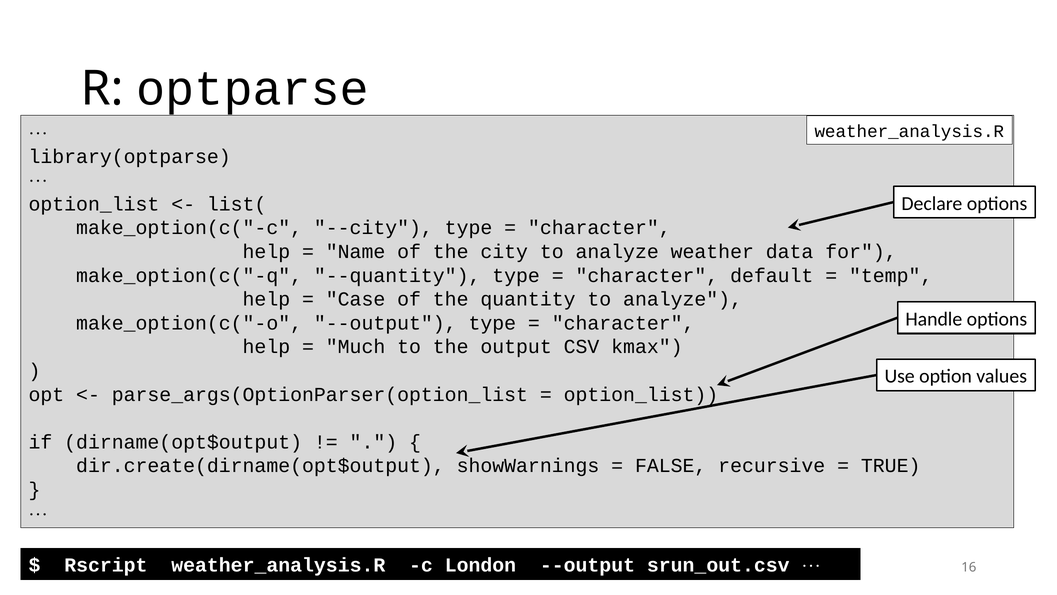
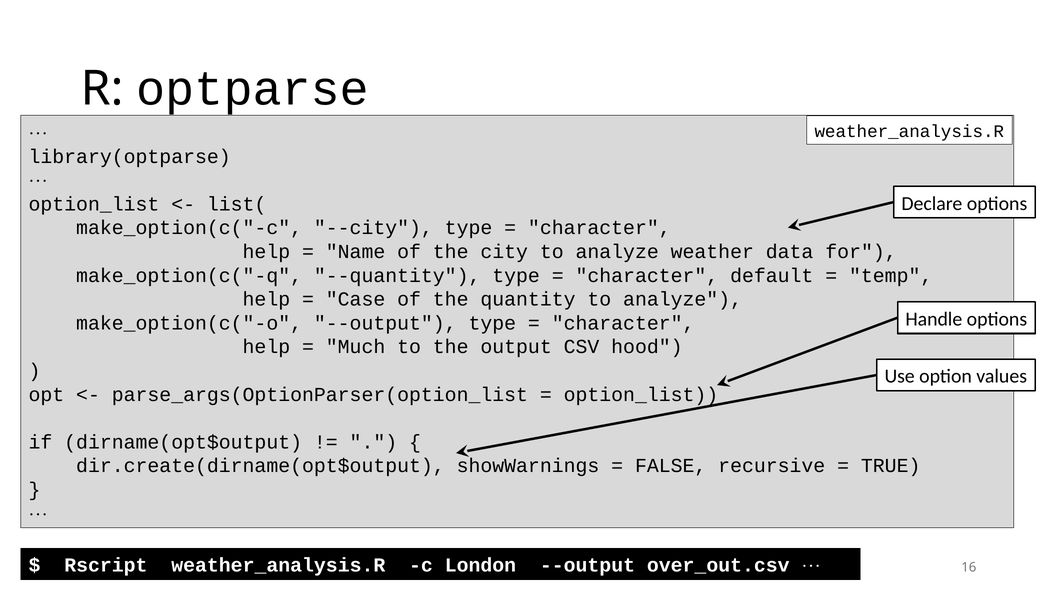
kmax: kmax -> hood
srun_out.csv: srun_out.csv -> over_out.csv
